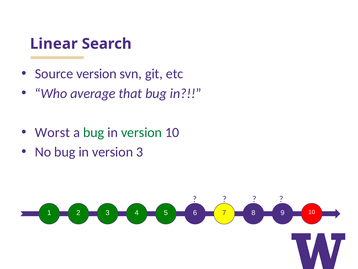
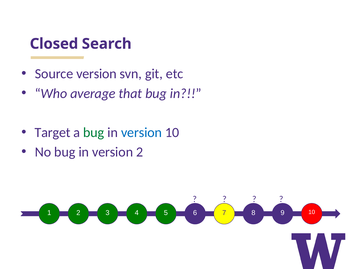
Linear: Linear -> Closed
Worst: Worst -> Target
version at (142, 132) colour: green -> blue
version 3: 3 -> 2
